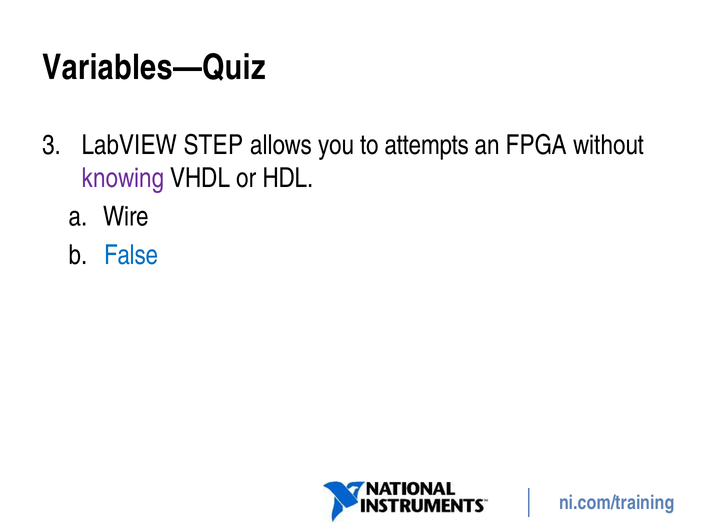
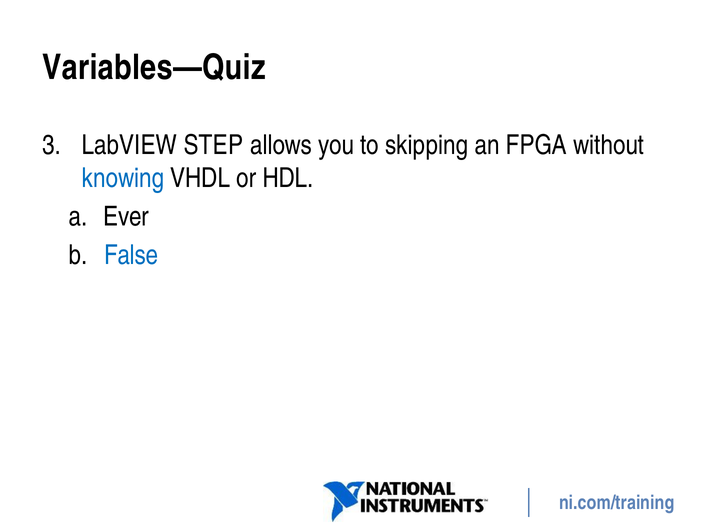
attempts: attempts -> skipping
knowing colour: purple -> blue
Wire: Wire -> Ever
